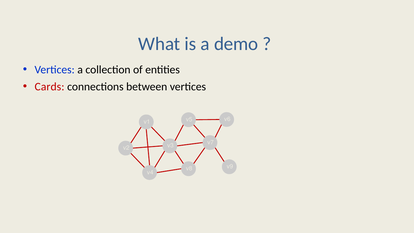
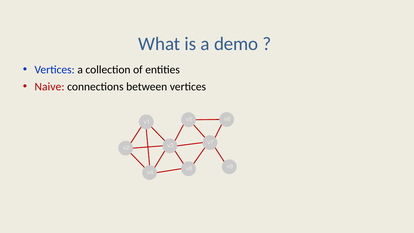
Cards: Cards -> Naive
